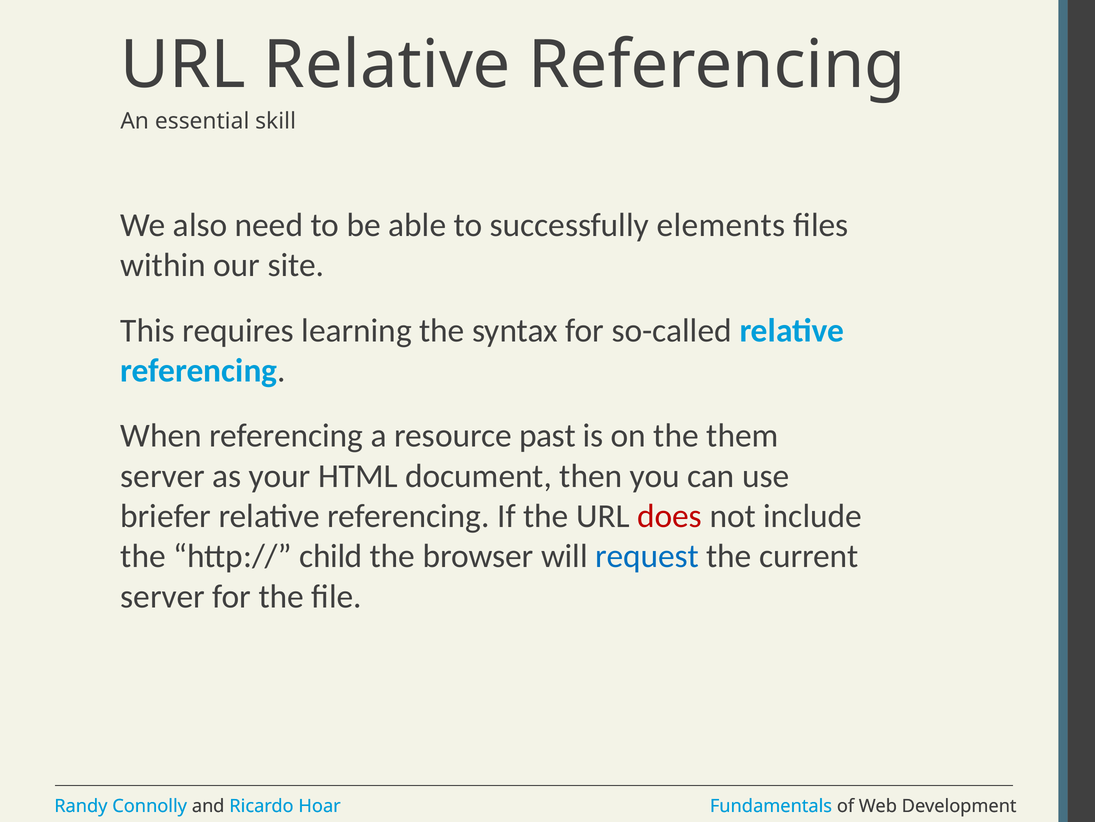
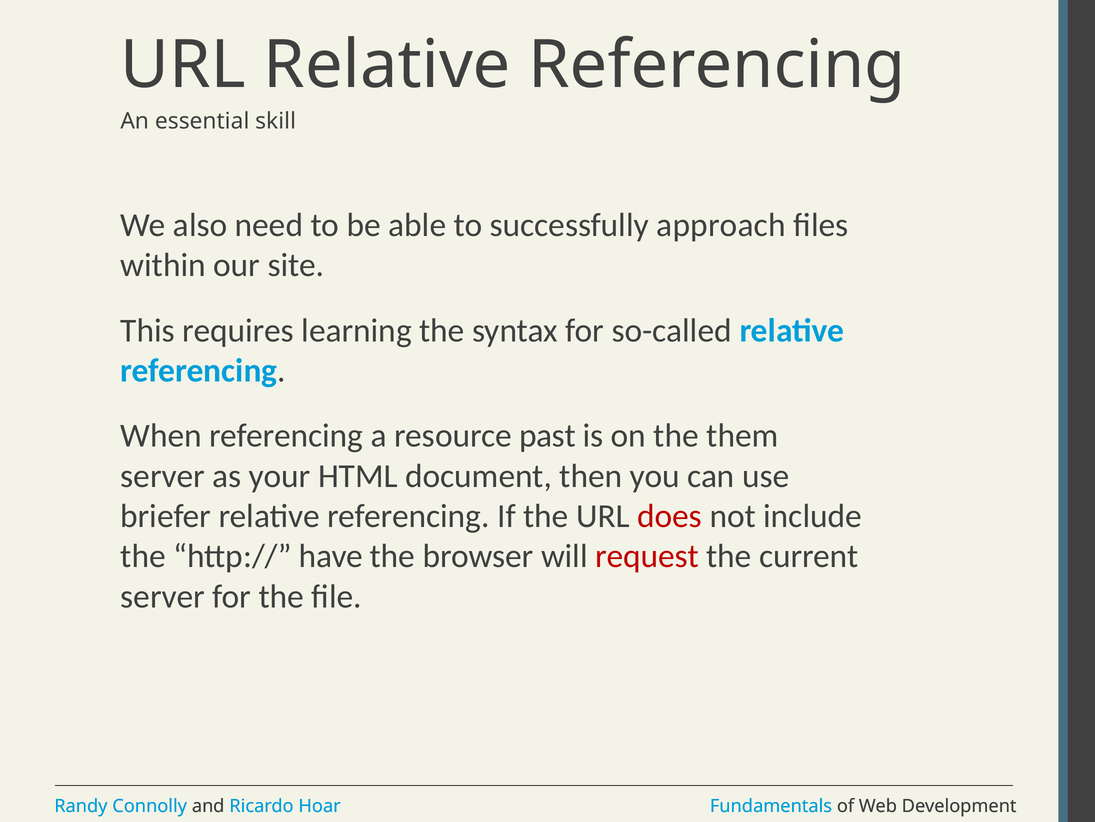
elements: elements -> approach
child: child -> have
request colour: blue -> red
